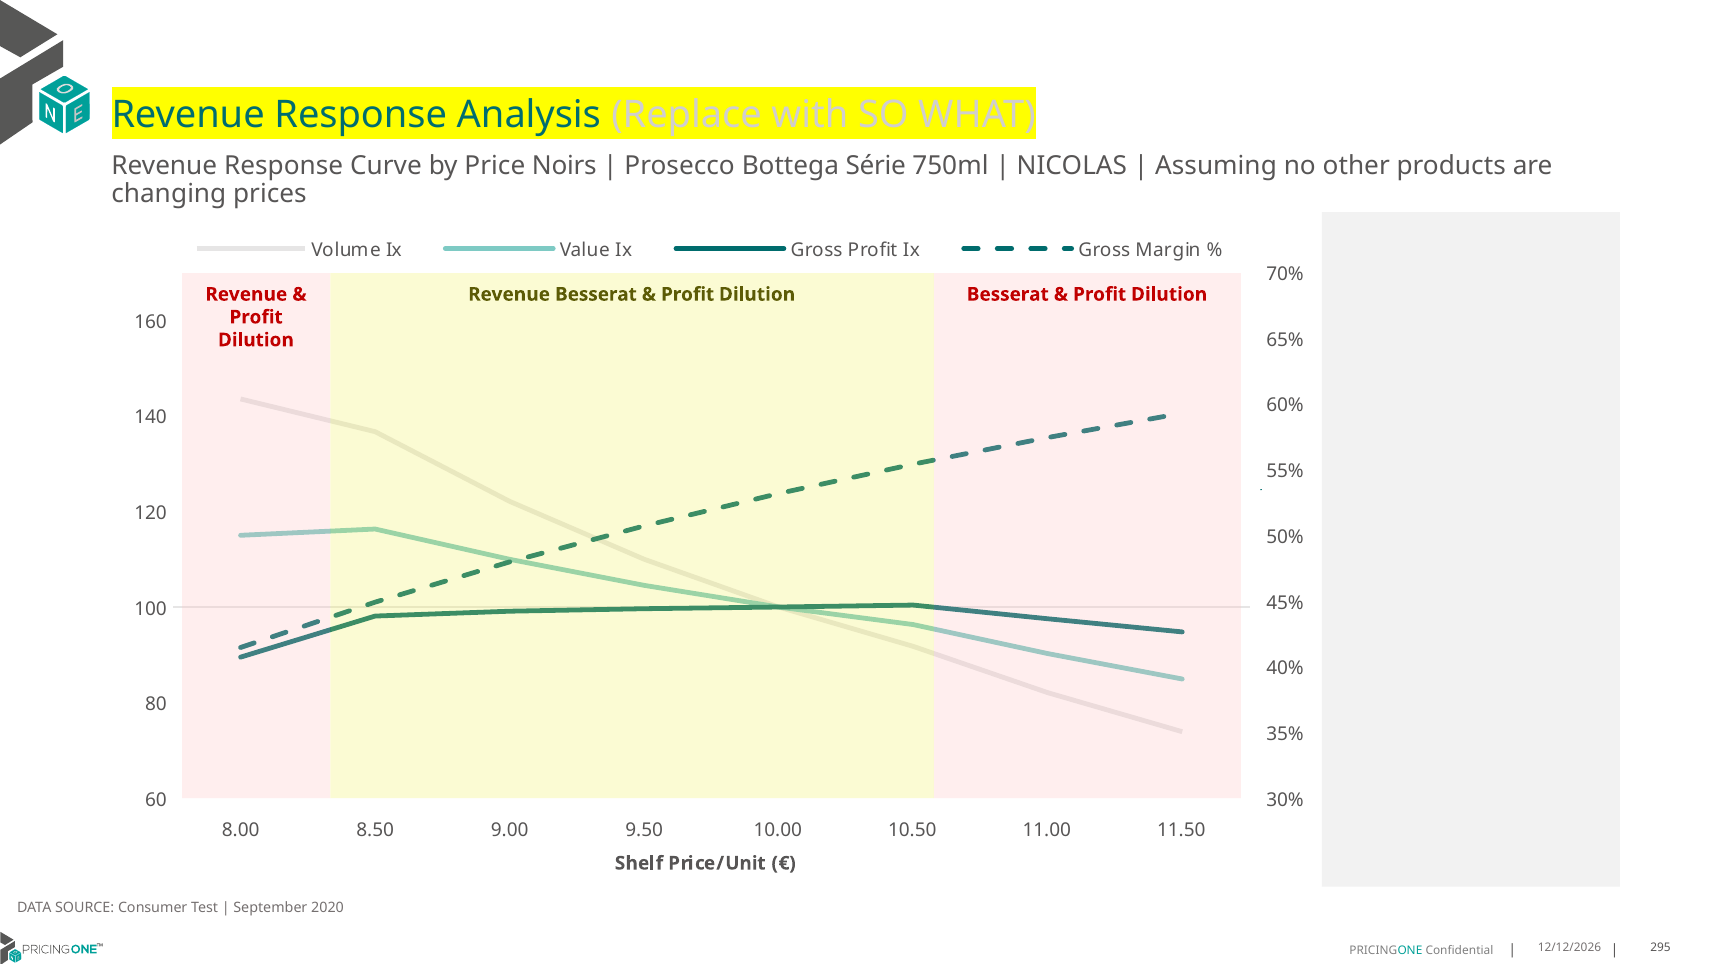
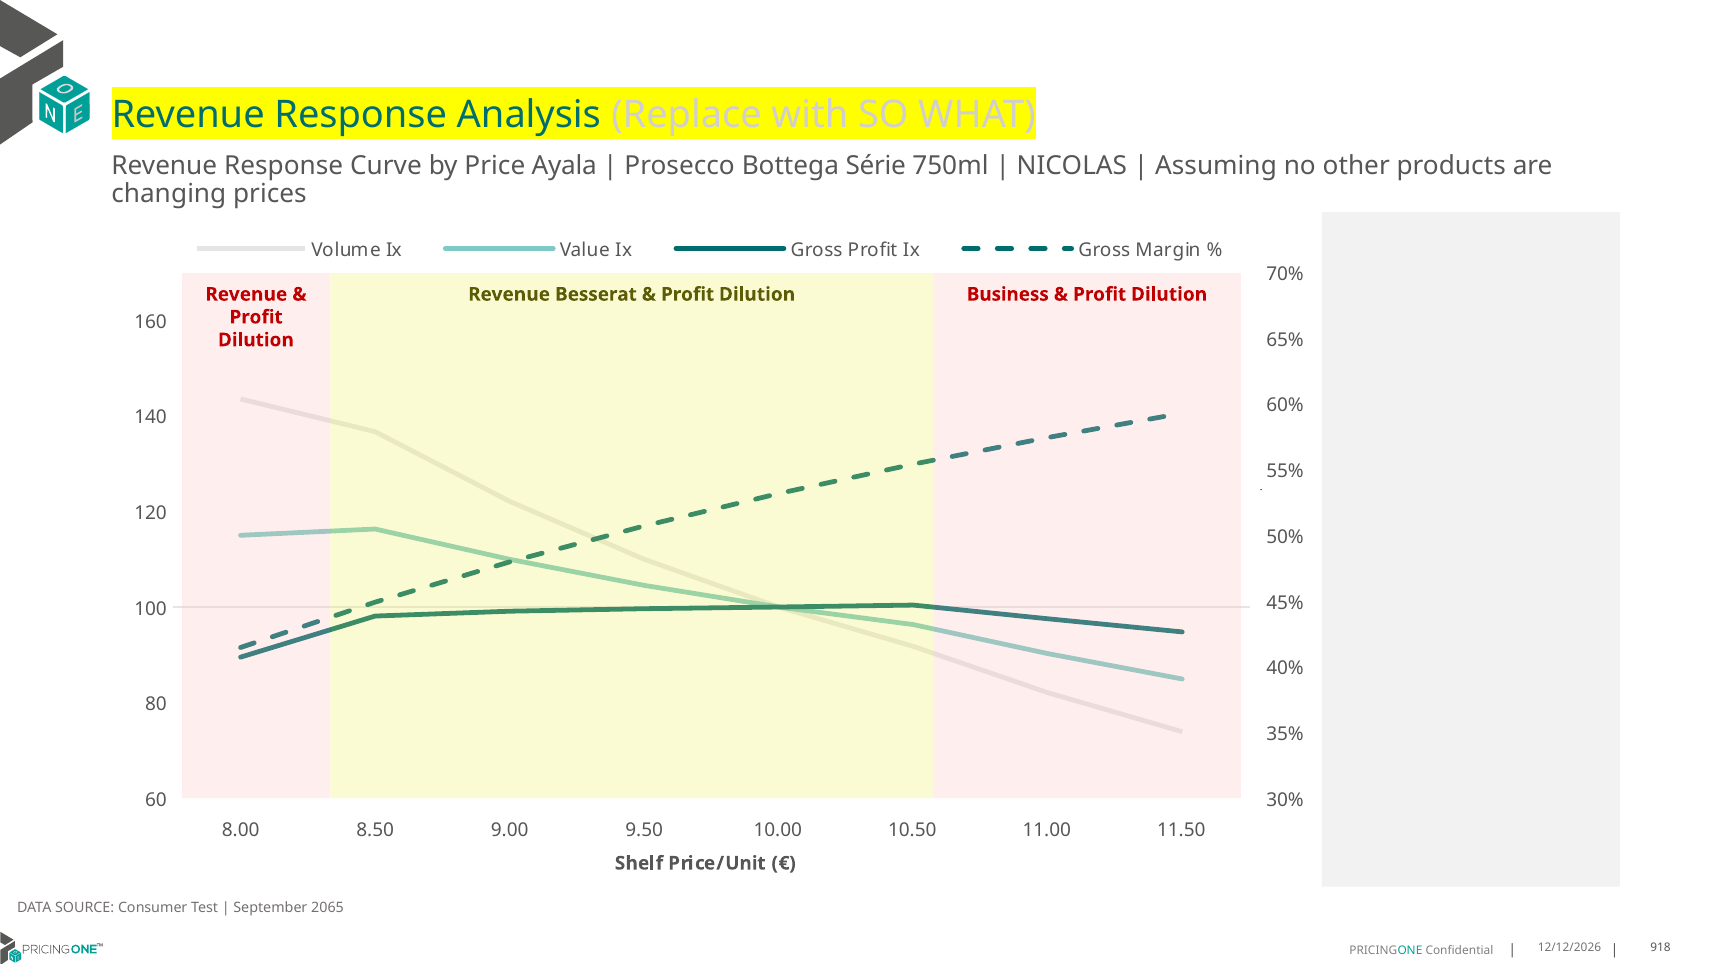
Noirs: Noirs -> Ayala
Dilution Besserat: Besserat -> Business
2020: 2020 -> 2065
295: 295 -> 918
